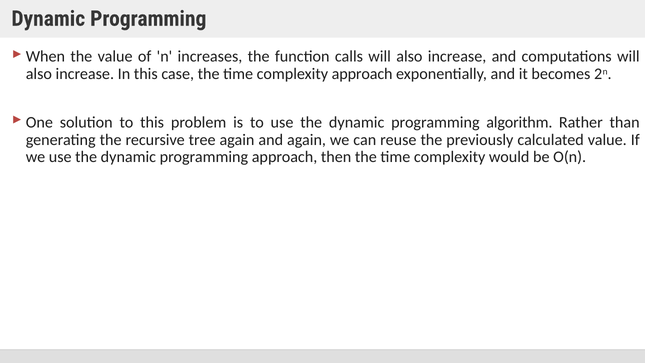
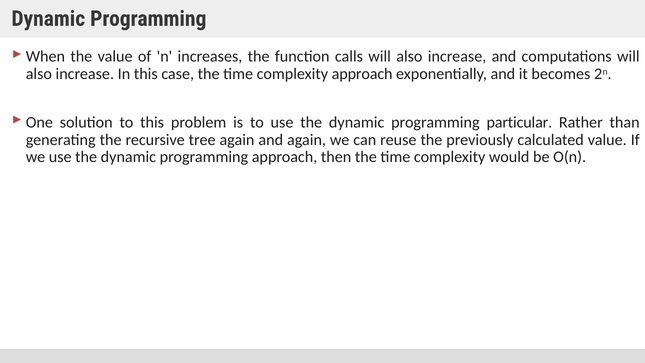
algorithm: algorithm -> particular
